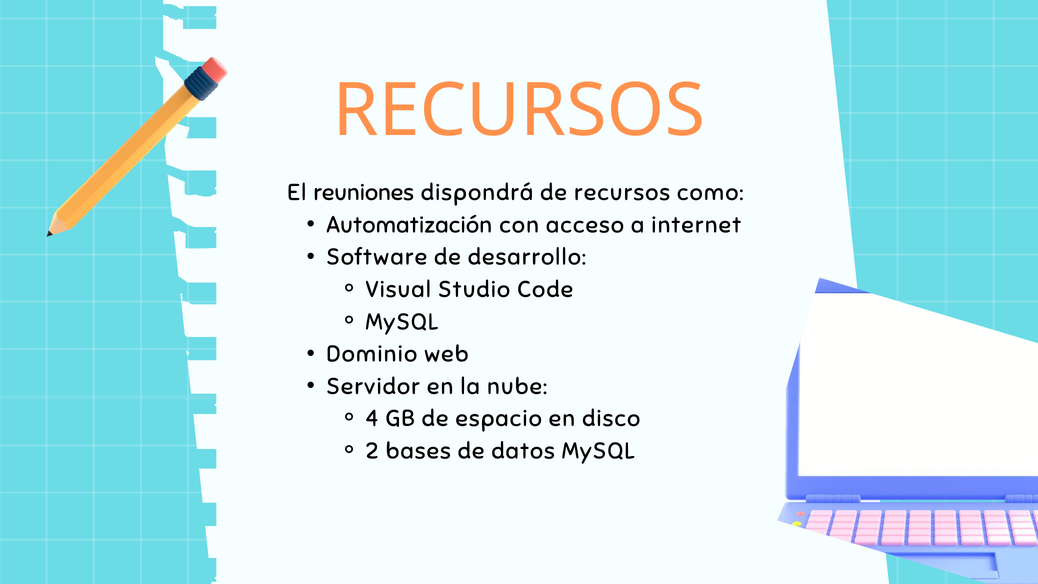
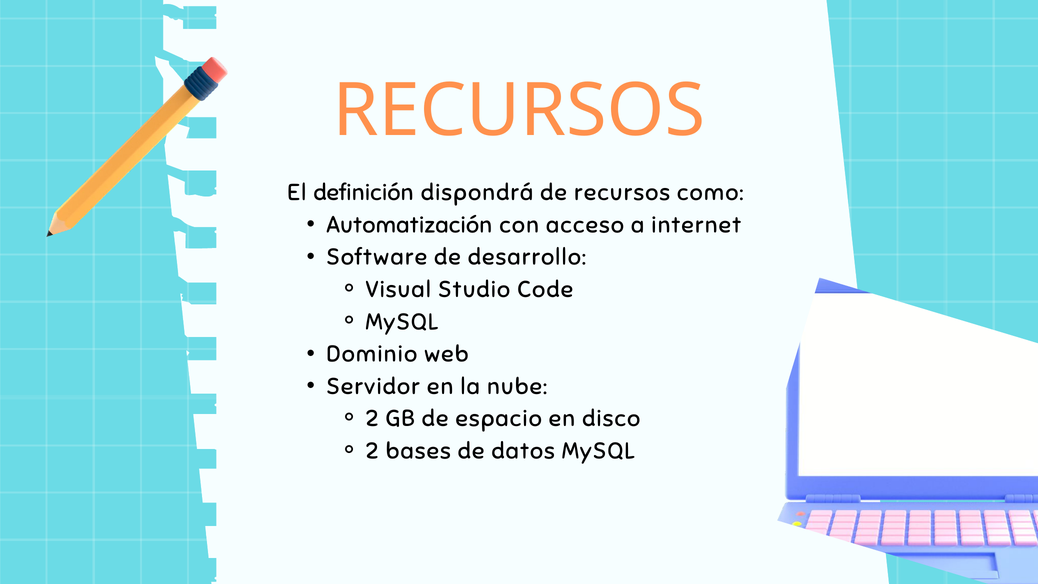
reuniones: reuniones -> definición
4 at (372, 419): 4 -> 2
